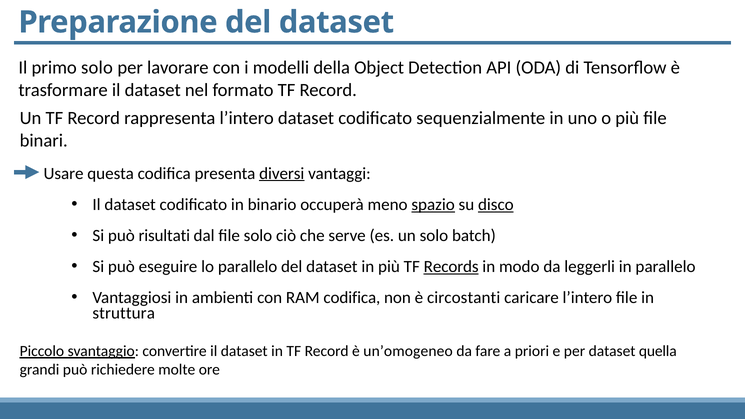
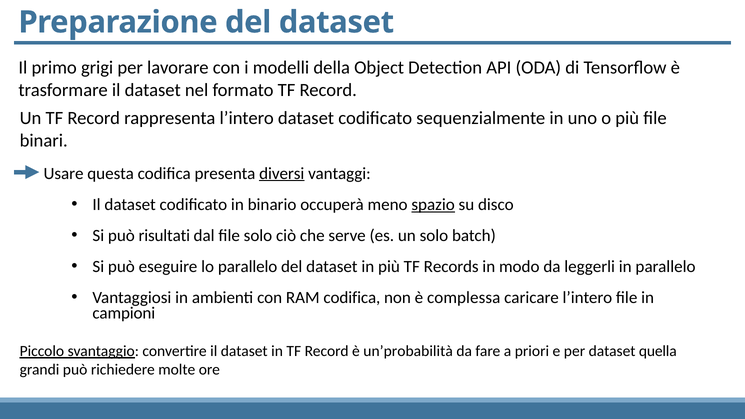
primo solo: solo -> grigi
disco underline: present -> none
Records underline: present -> none
circostanti: circostanti -> complessa
struttura: struttura -> campioni
un’omogeneo: un’omogeneo -> un’probabilità
